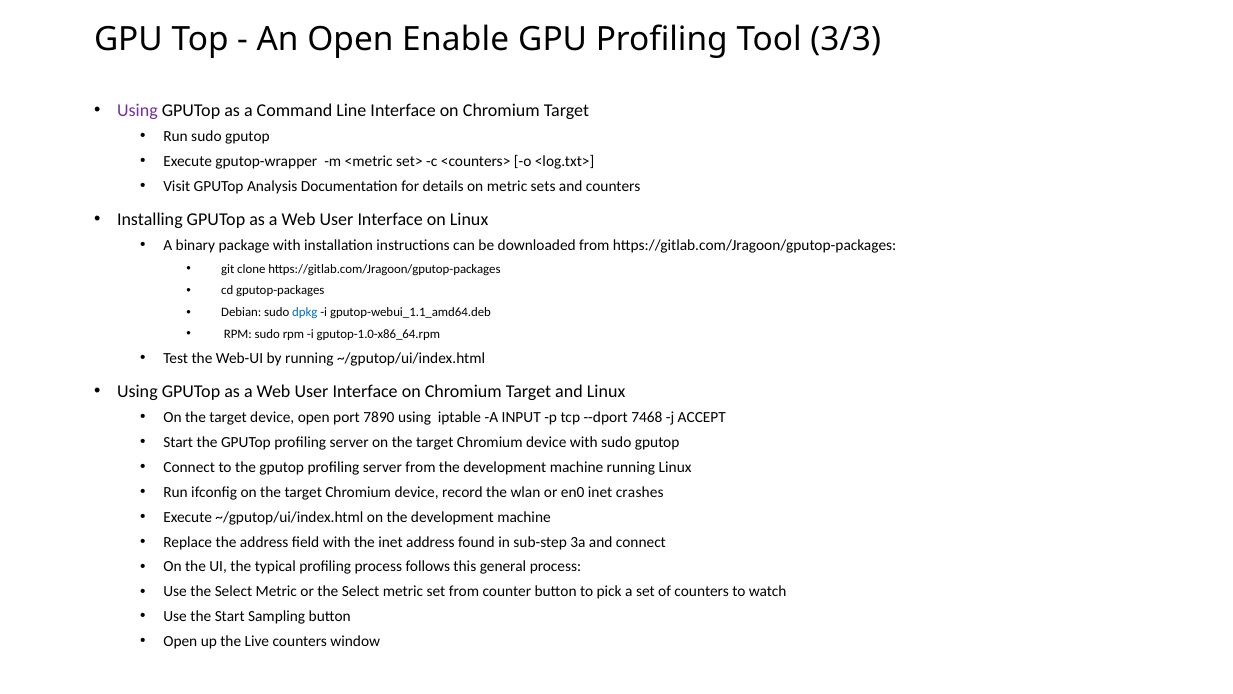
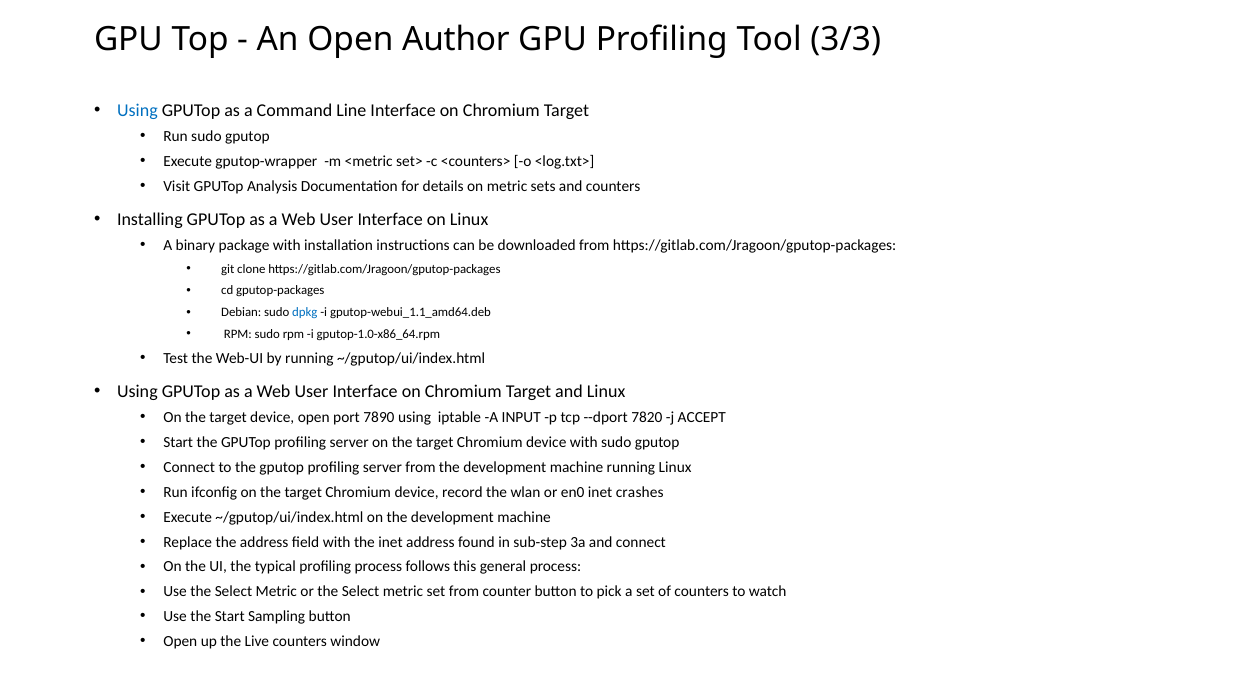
Enable: Enable -> Author
Using at (137, 110) colour: purple -> blue
7468: 7468 -> 7820
